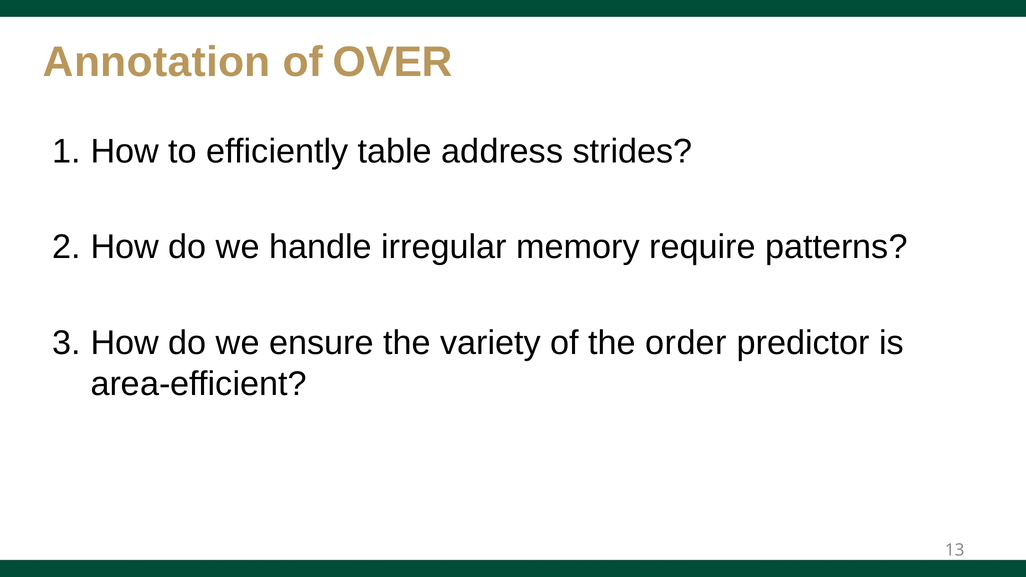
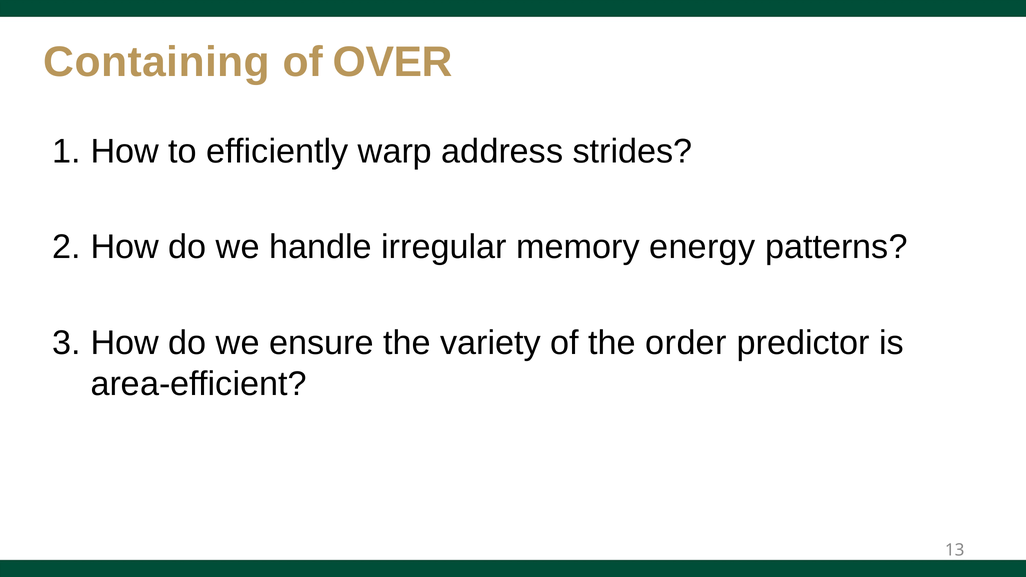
Annotation: Annotation -> Containing
table: table -> warp
require: require -> energy
